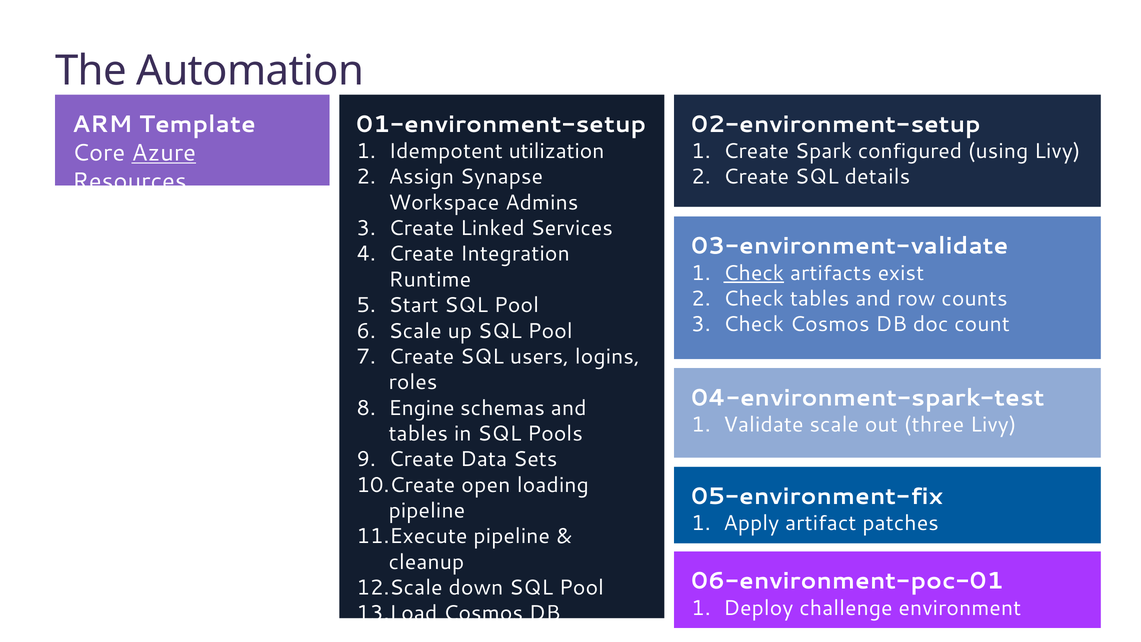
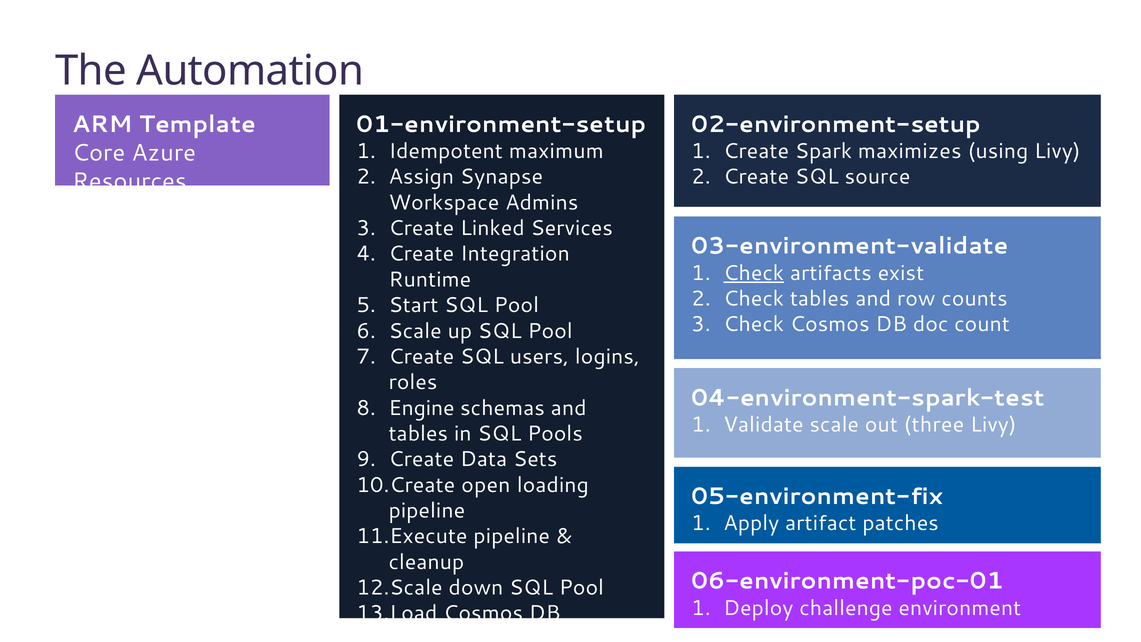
utilization: utilization -> maximum
configured: configured -> maximizes
Azure underline: present -> none
details: details -> source
